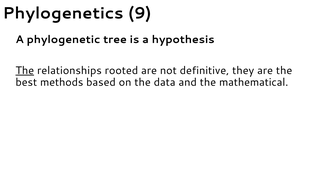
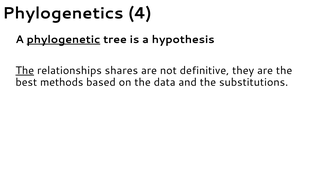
9: 9 -> 4
phylogenetic underline: none -> present
rooted: rooted -> shares
mathematical: mathematical -> substitutions
